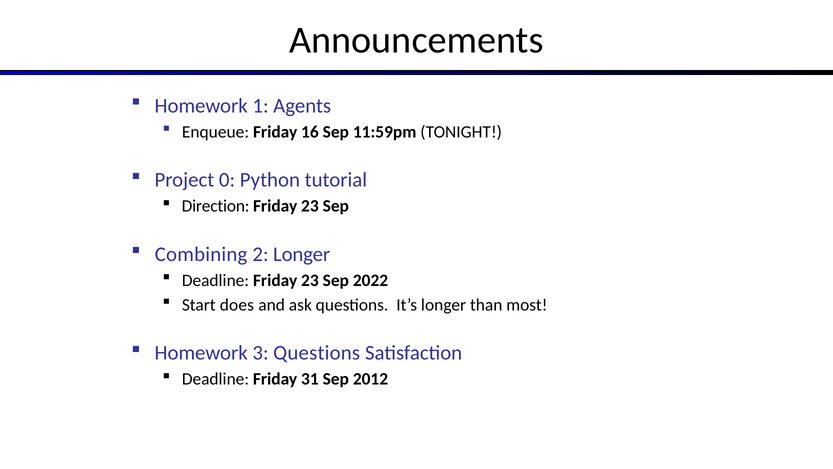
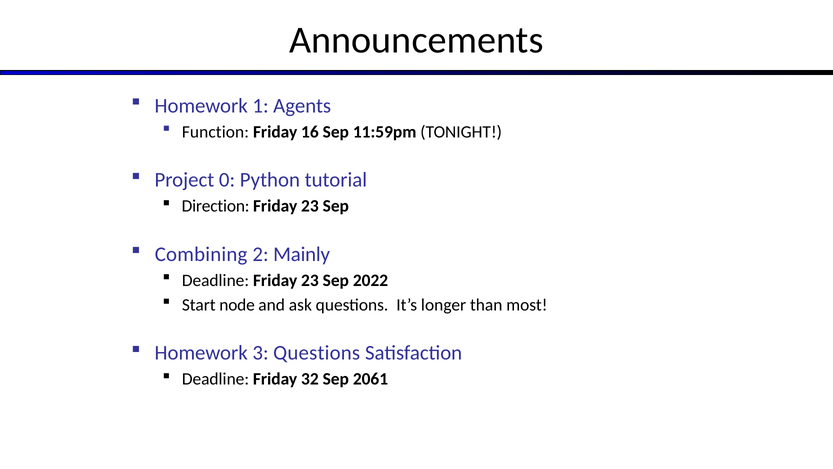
Enqueue: Enqueue -> Function
2 Longer: Longer -> Mainly
does: does -> node
31: 31 -> 32
2012: 2012 -> 2061
